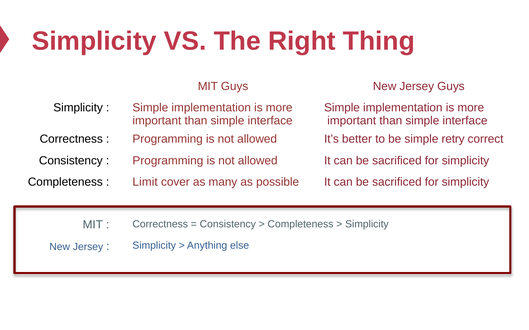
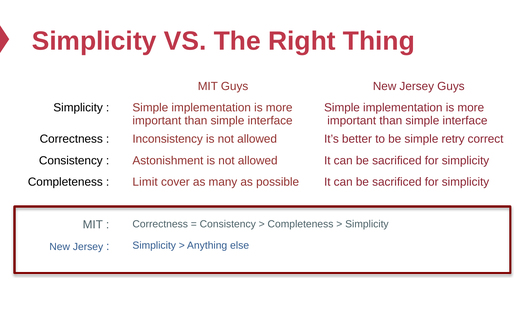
Programming at (168, 139): Programming -> Inconsistency
Programming at (168, 161): Programming -> Astonishment
